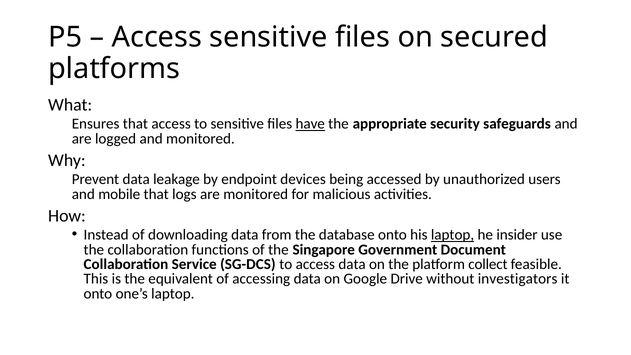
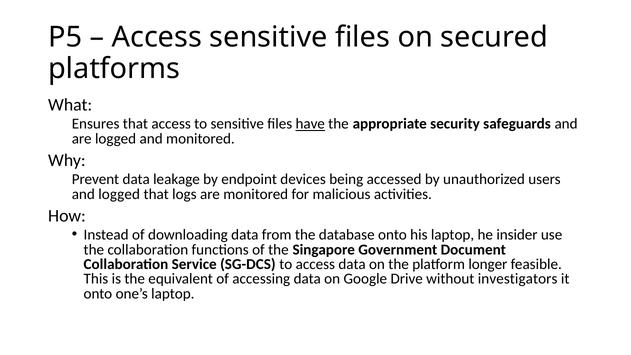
and mobile: mobile -> logged
laptop at (453, 235) underline: present -> none
collect: collect -> longer
